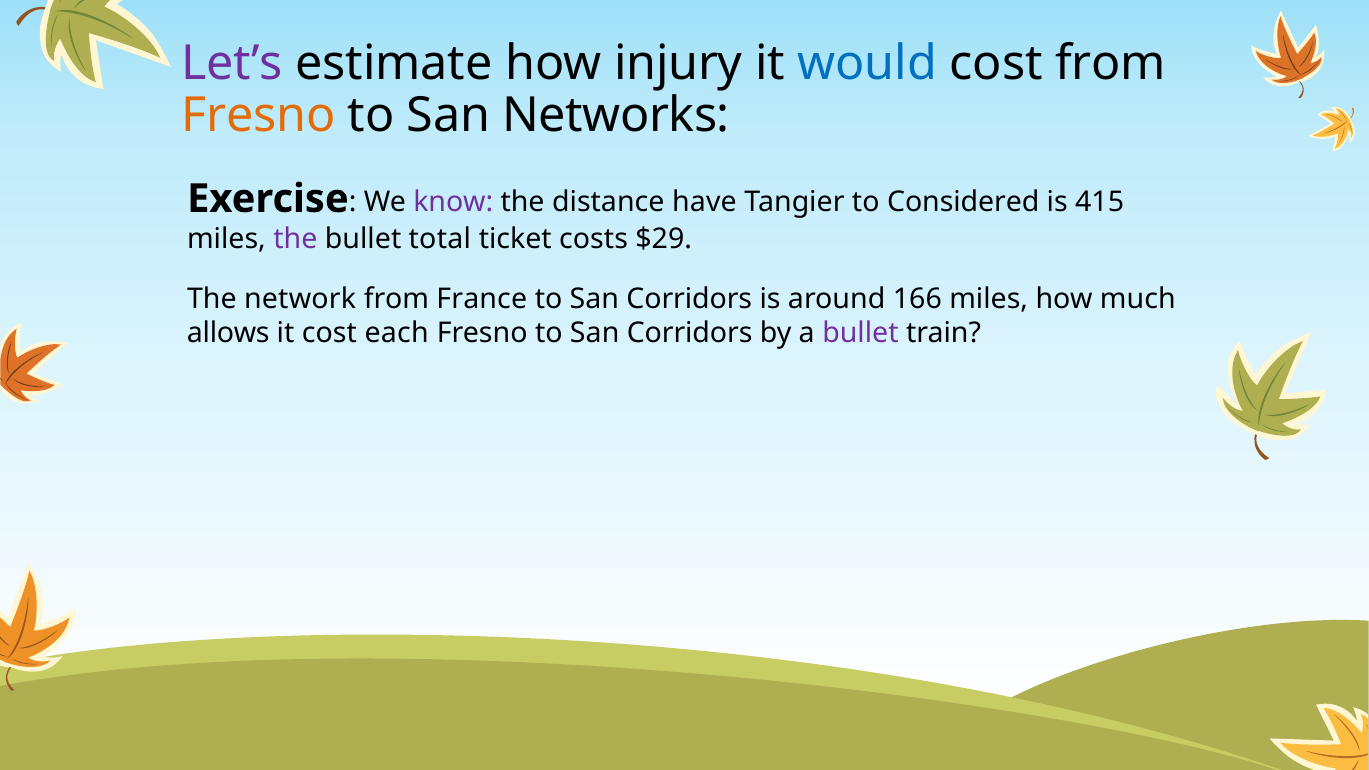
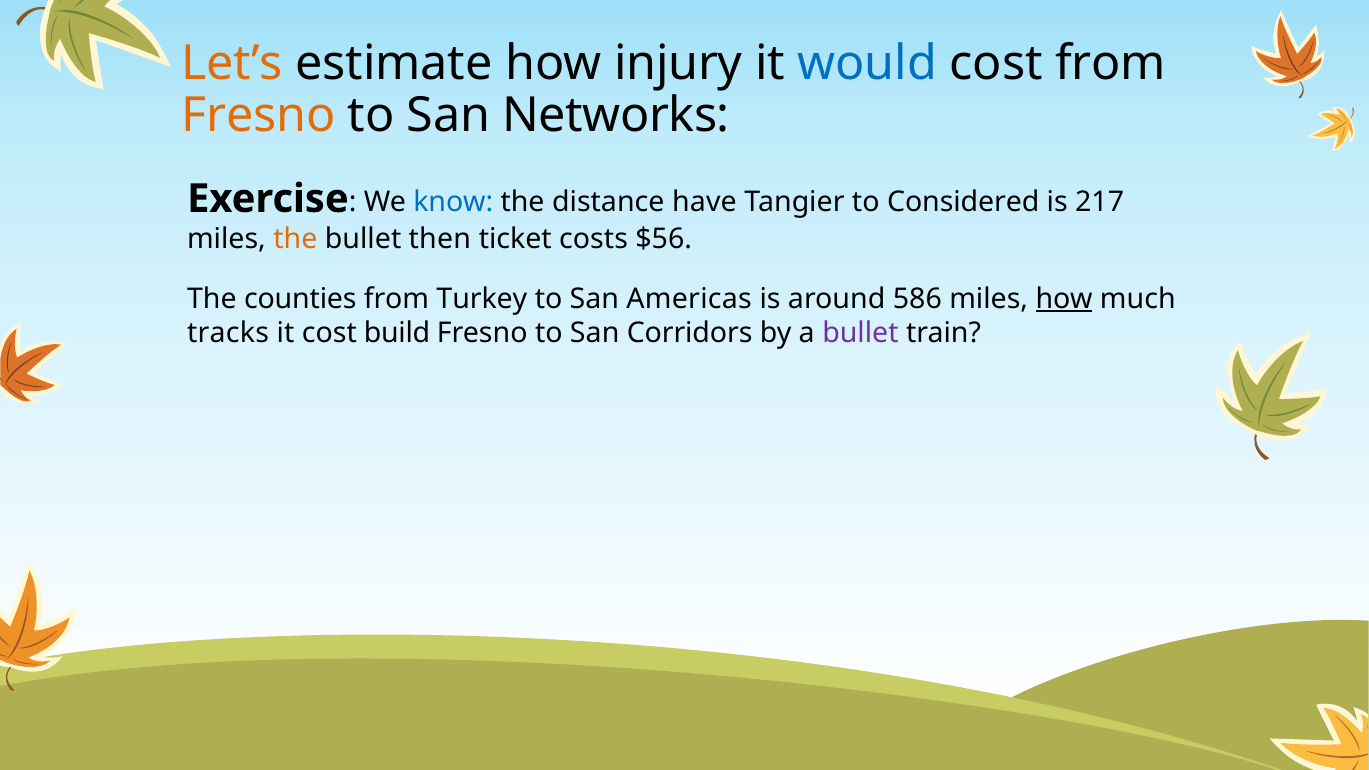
Let’s colour: purple -> orange
know colour: purple -> blue
415: 415 -> 217
the at (295, 239) colour: purple -> orange
total: total -> then
$29: $29 -> $56
network: network -> counties
France: France -> Turkey
Corridors at (689, 299): Corridors -> Americas
166: 166 -> 586
how at (1064, 299) underline: none -> present
allows: allows -> tracks
each: each -> build
